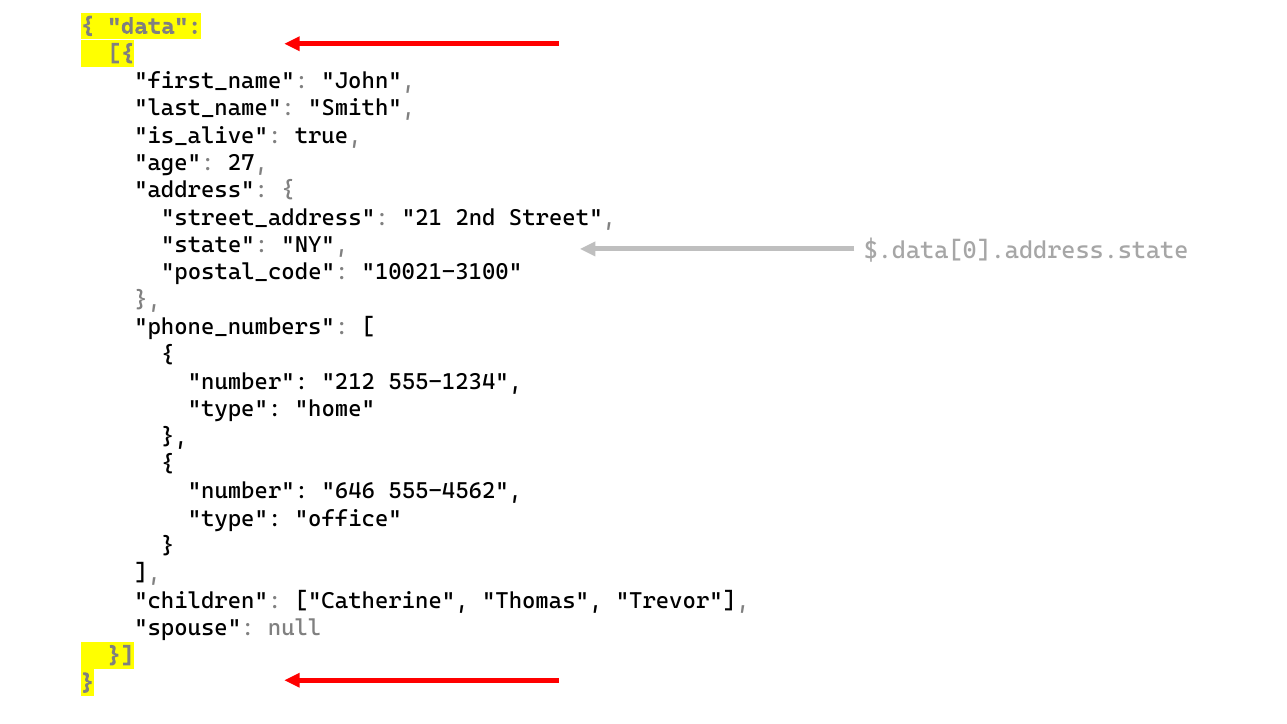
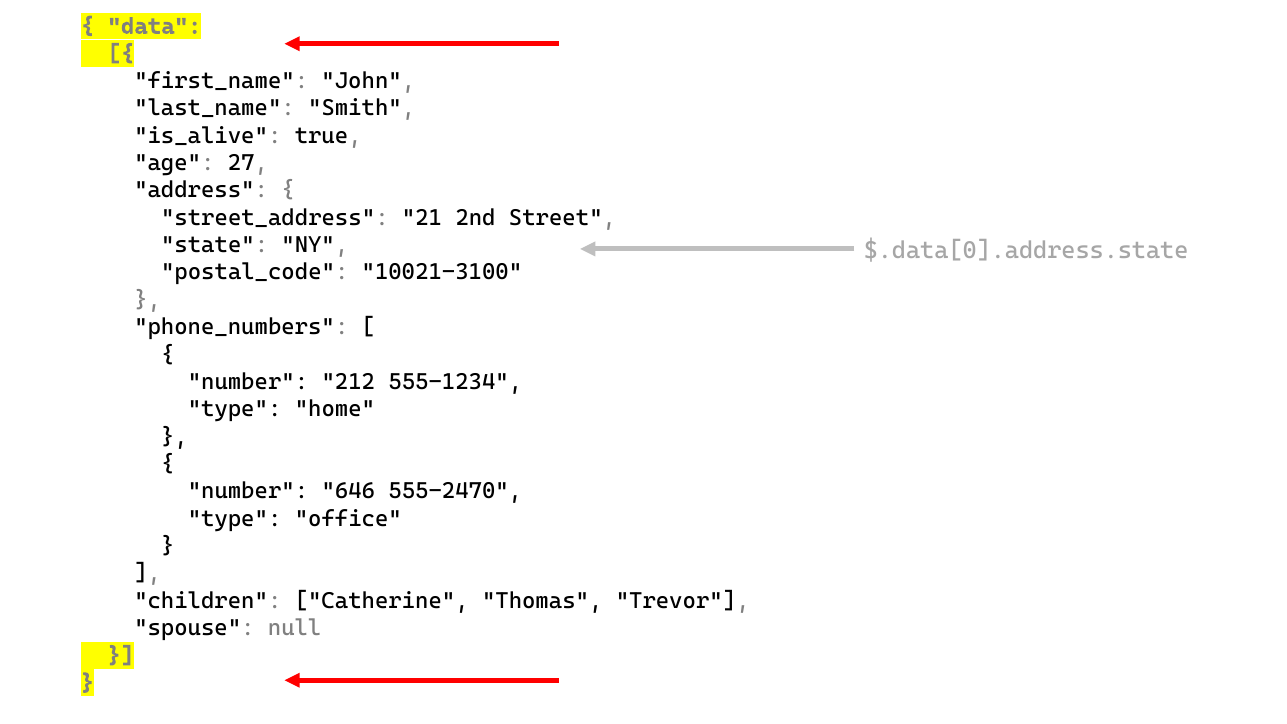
555-4562: 555-4562 -> 555-2470
